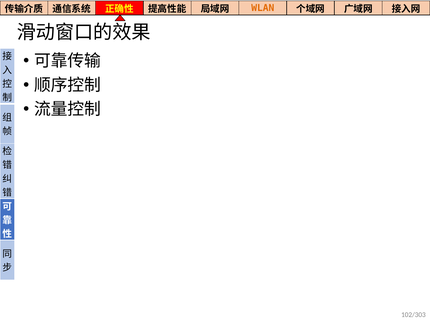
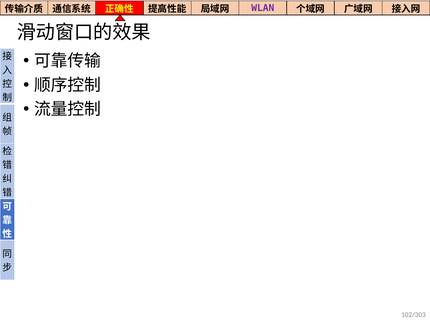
WLAN colour: orange -> purple
